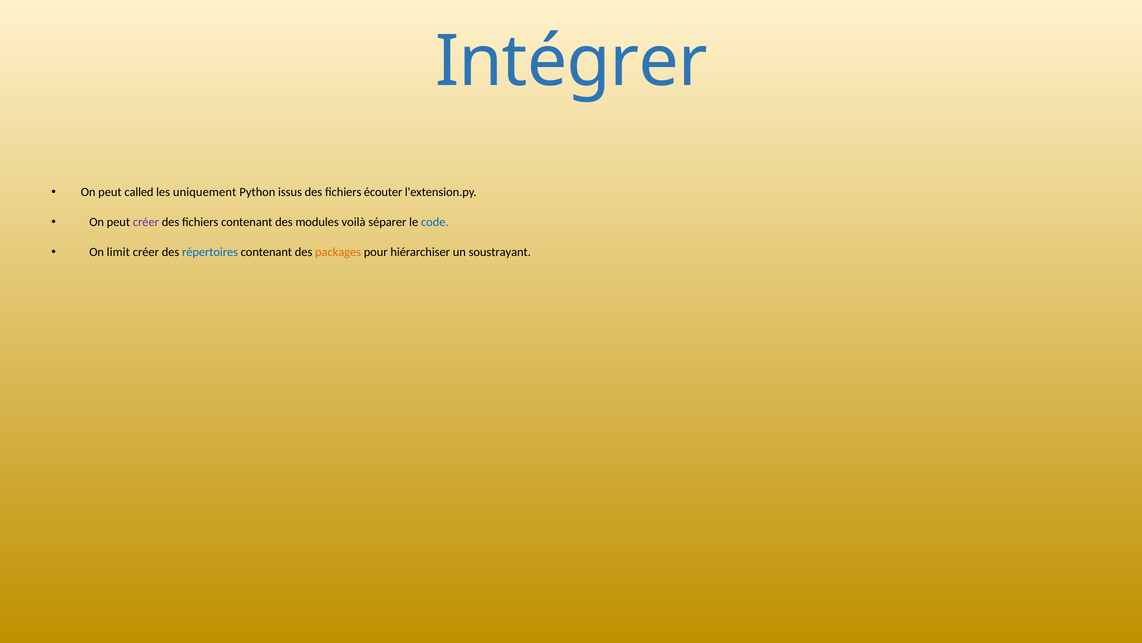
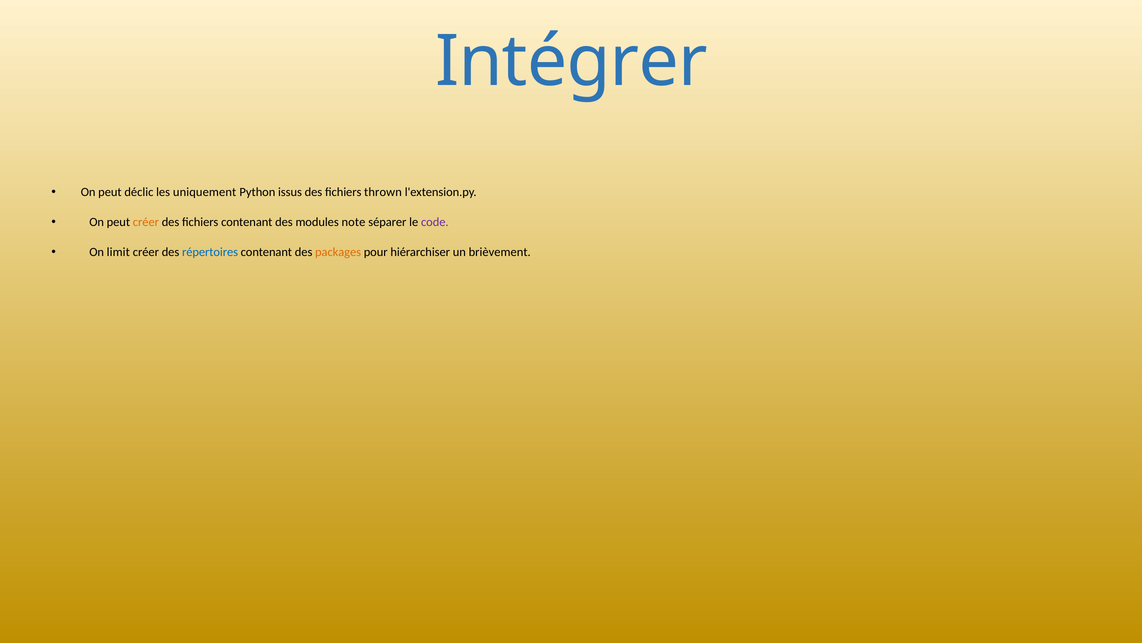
called: called -> déclic
écouter: écouter -> thrown
créer at (146, 222) colour: purple -> orange
voilà: voilà -> note
code colour: blue -> purple
soustrayant: soustrayant -> brièvement
